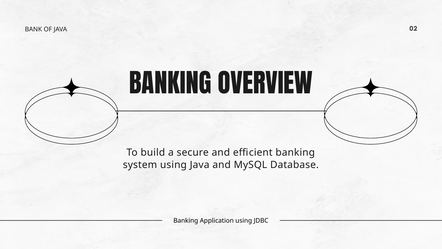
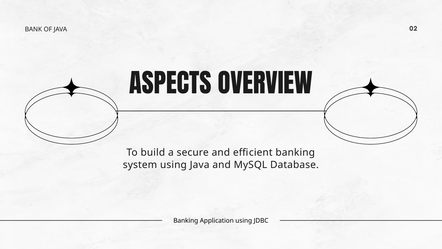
BANKING at (170, 85): BANKING -> ASPECTS
